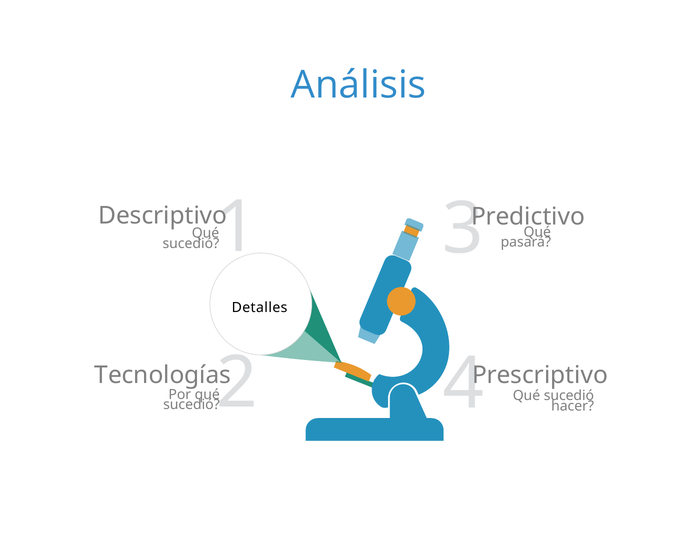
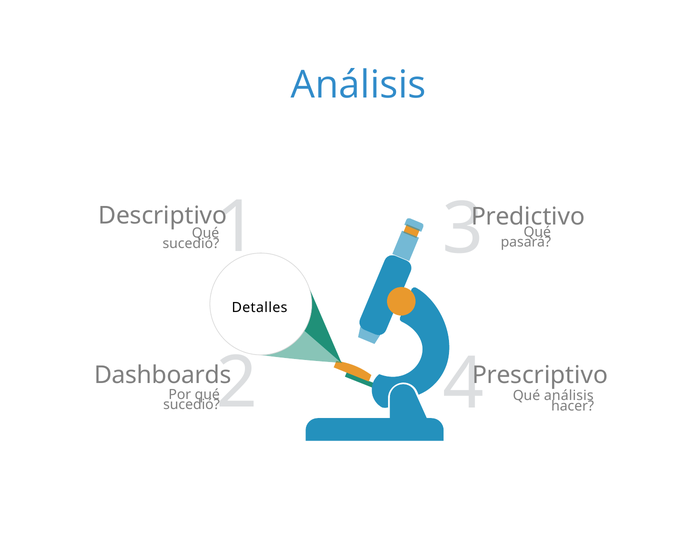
Tecnologías: Tecnologías -> Dashboards
sucedió at (569, 396): sucedió -> análisis
